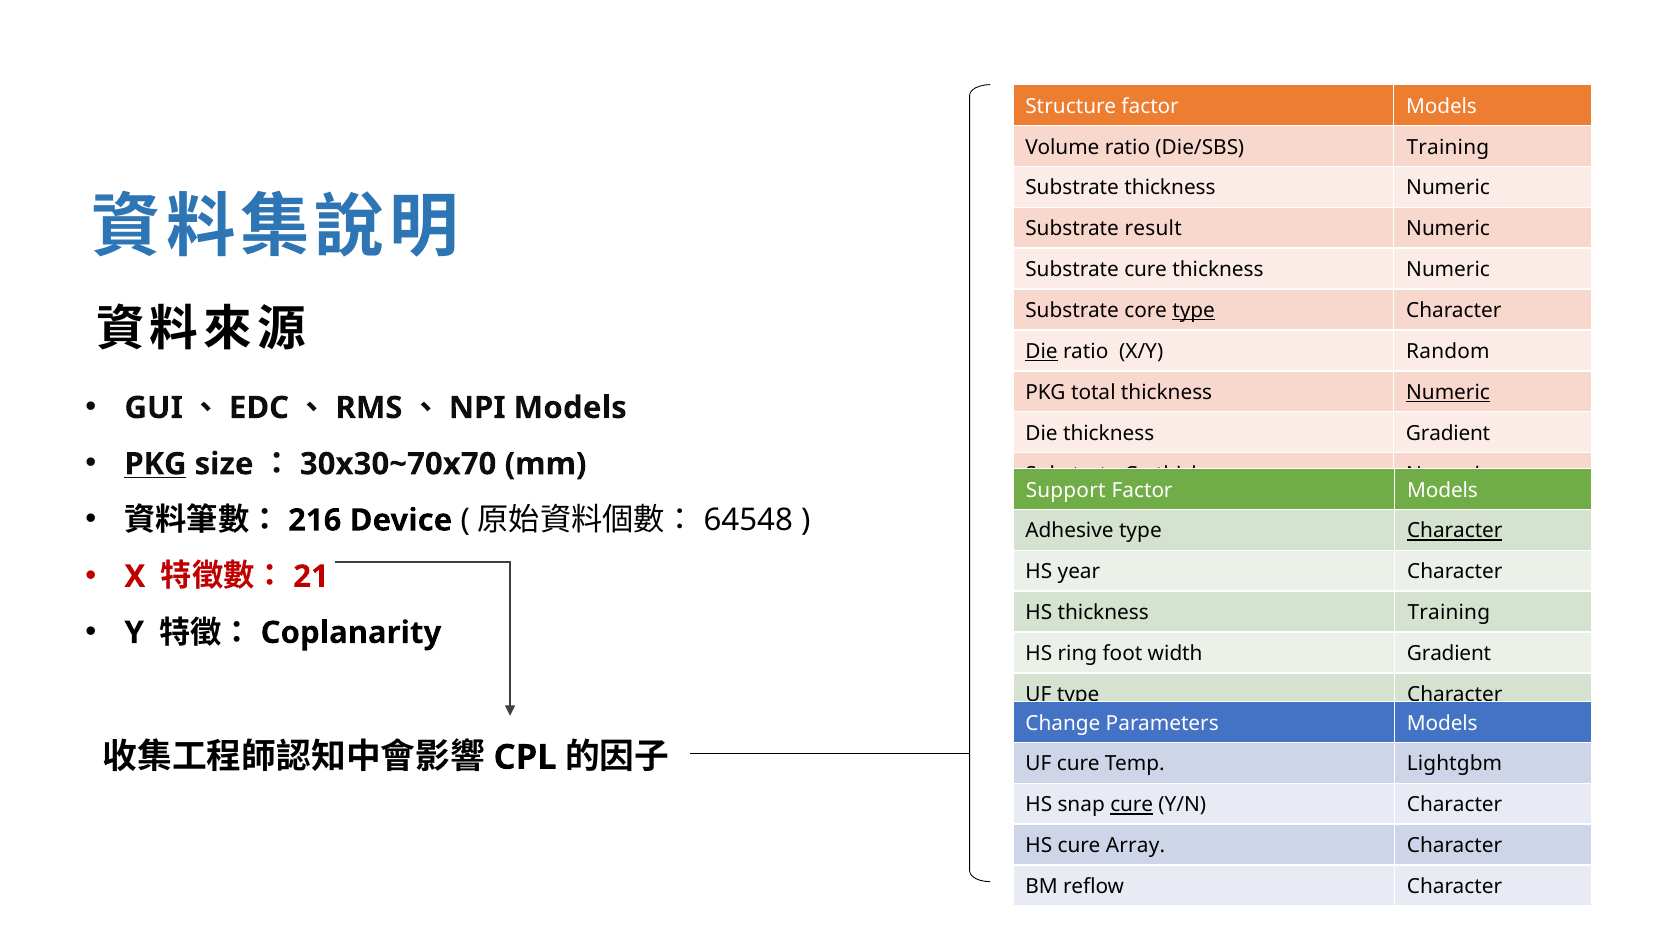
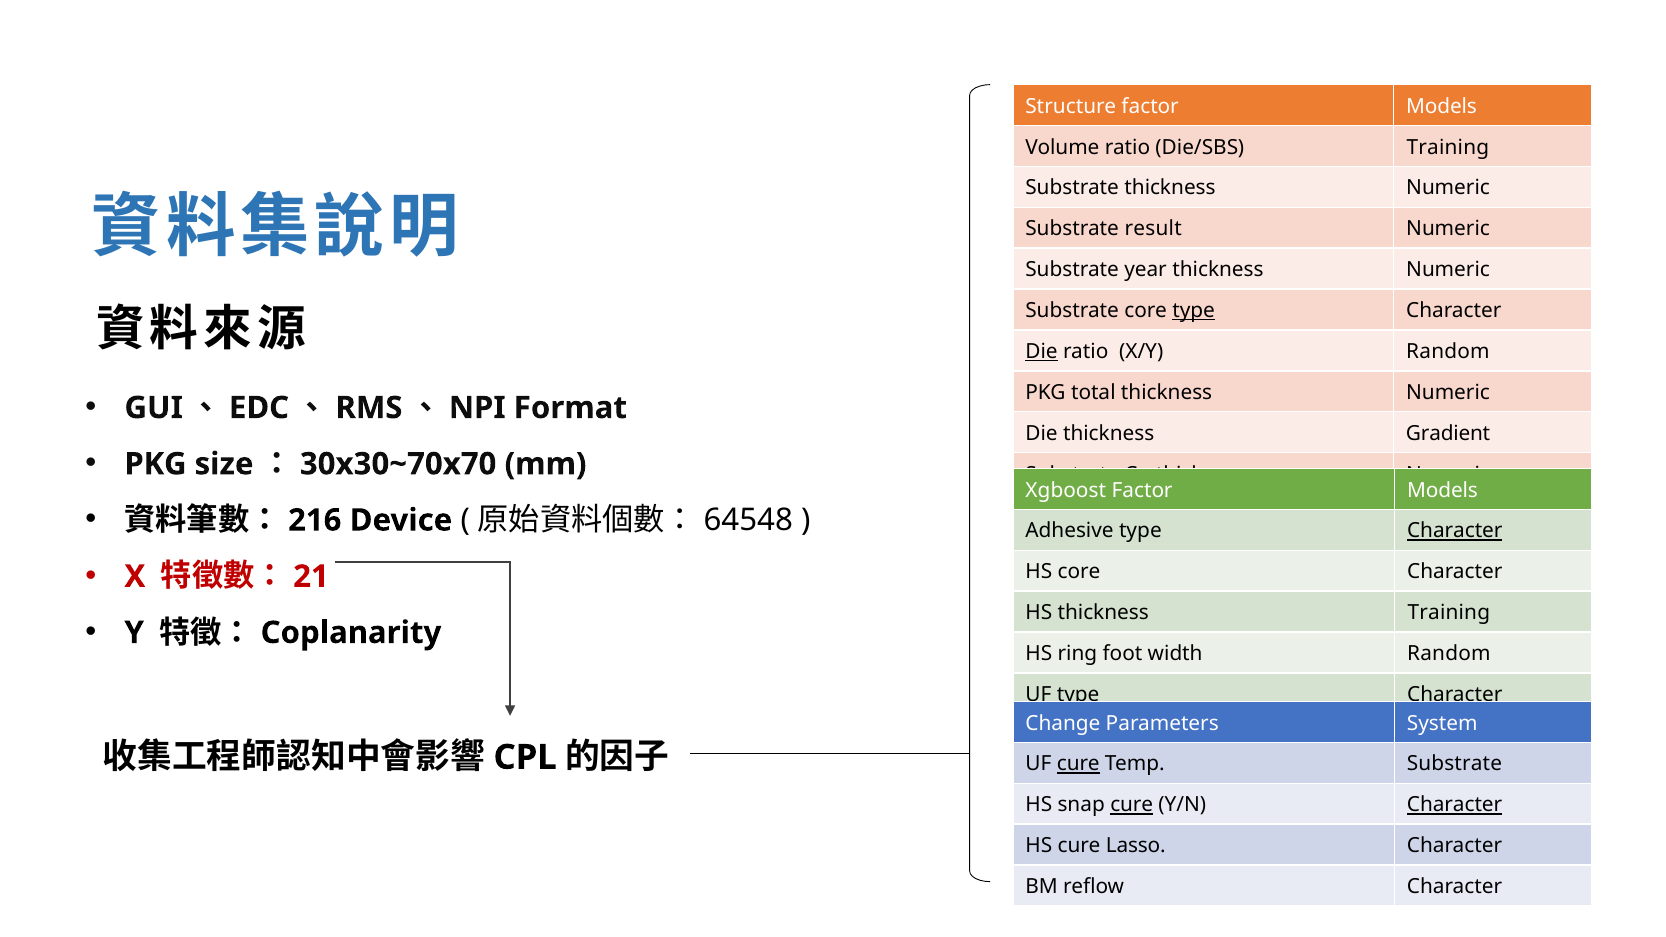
Substrate cure: cure -> year
Numeric at (1448, 393) underline: present -> none
Models at (570, 408): Models -> Format
PKG at (156, 464) underline: present -> none
Support: Support -> Xgboost
HS year: year -> core
width Gradient: Gradient -> Random
Parameters Models: Models -> System
cure at (1078, 764) underline: none -> present
Temp Lightgbm: Lightgbm -> Substrate
Character at (1455, 805) underline: none -> present
Array: Array -> Lasso
